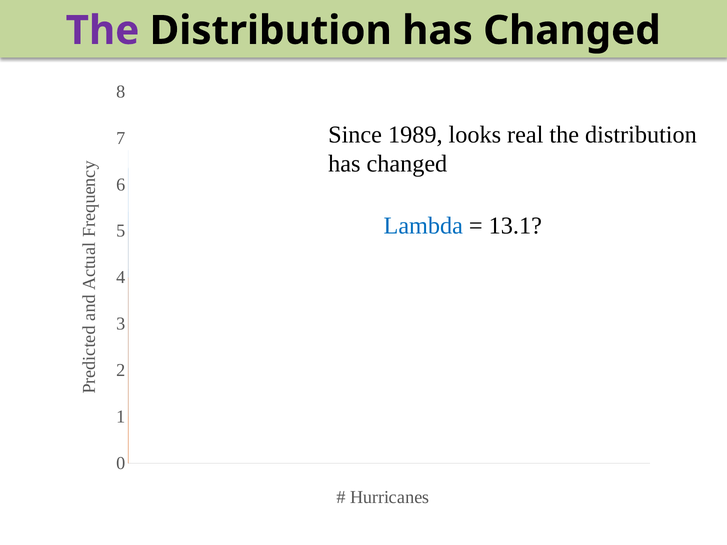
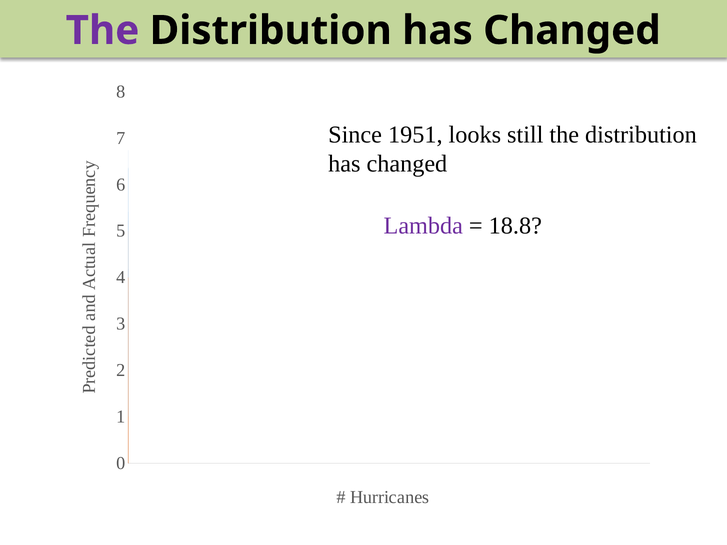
1989: 1989 -> 1951
real: real -> still
Lambda colour: blue -> purple
13.1: 13.1 -> 18.8
